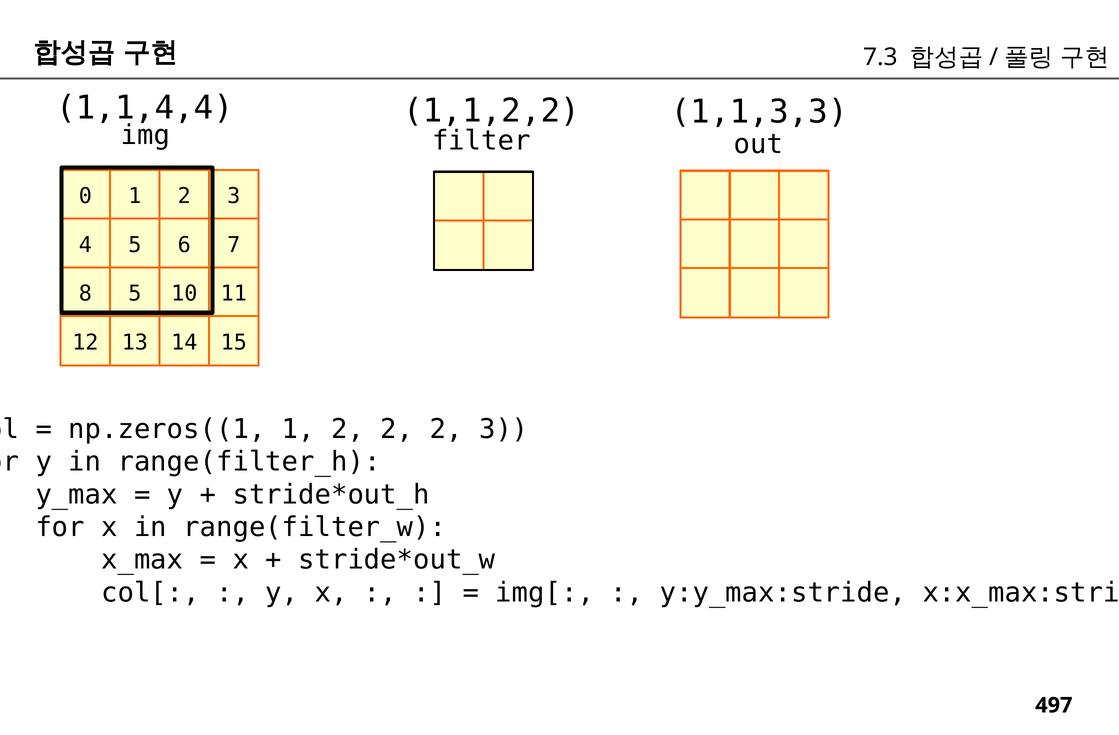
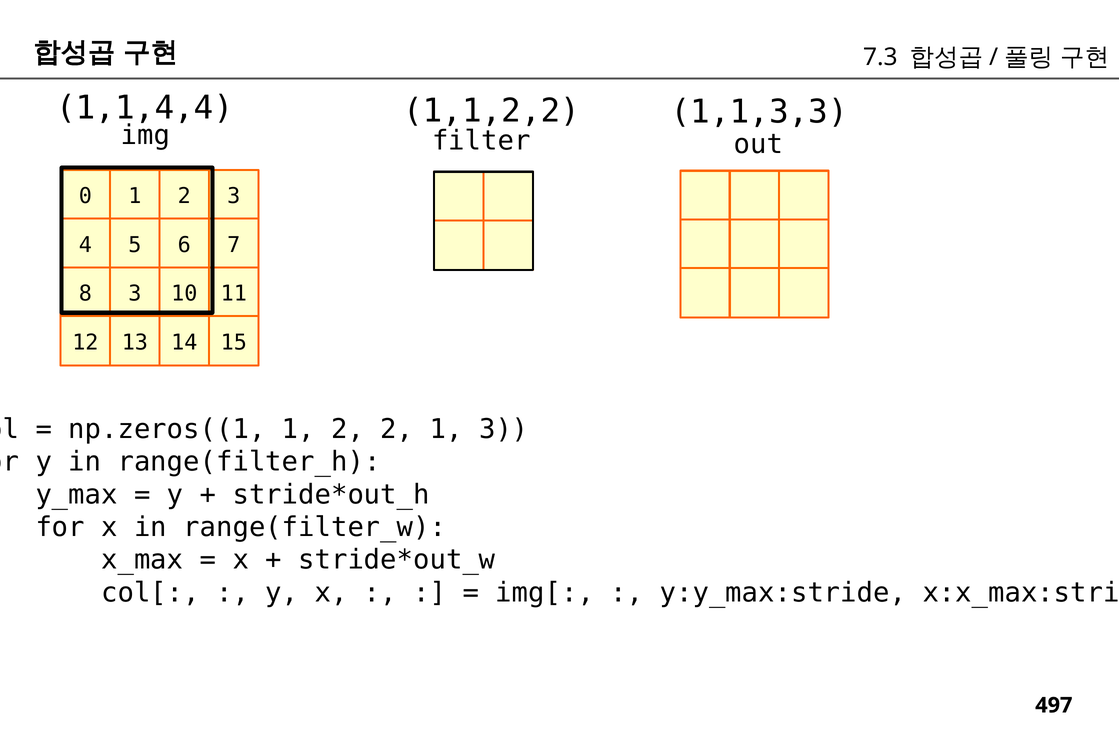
8 5: 5 -> 3
2 2 2: 2 -> 1
